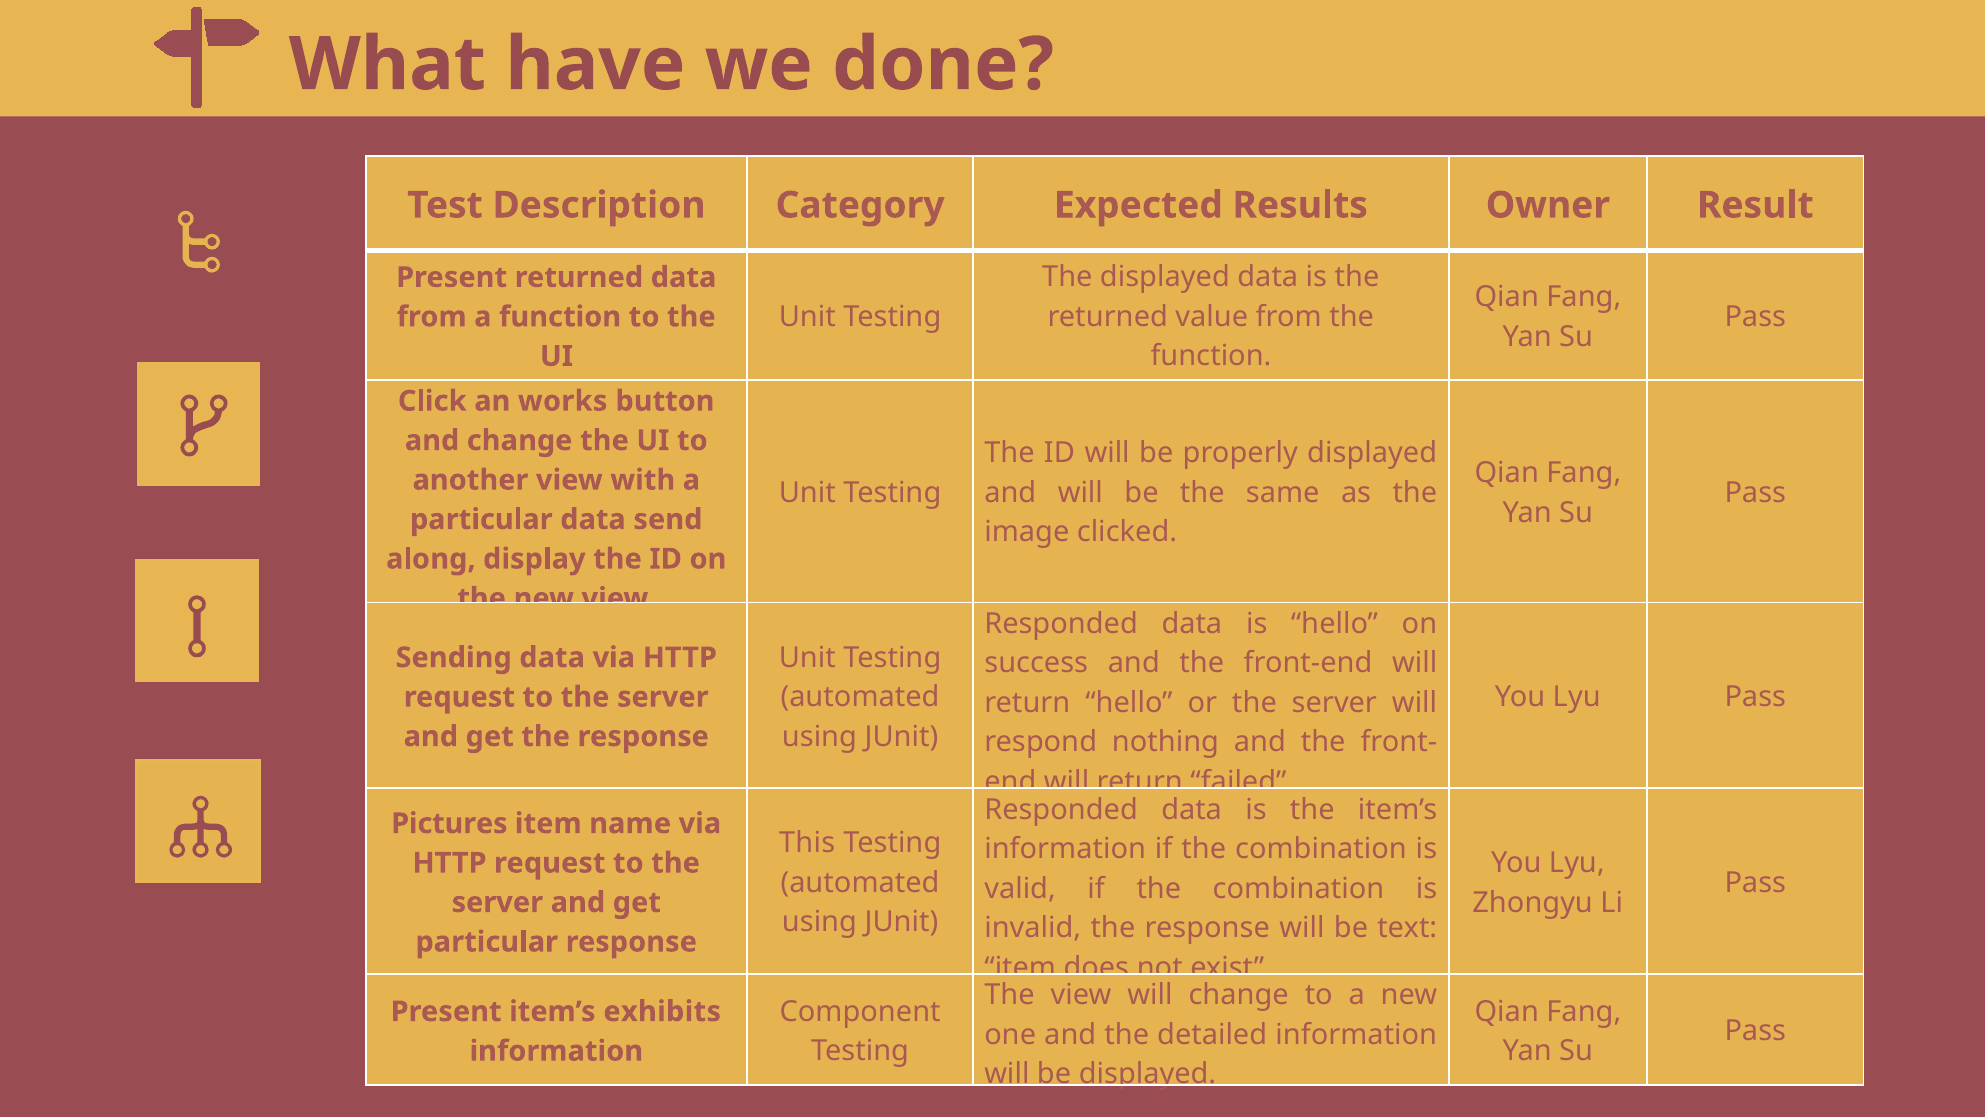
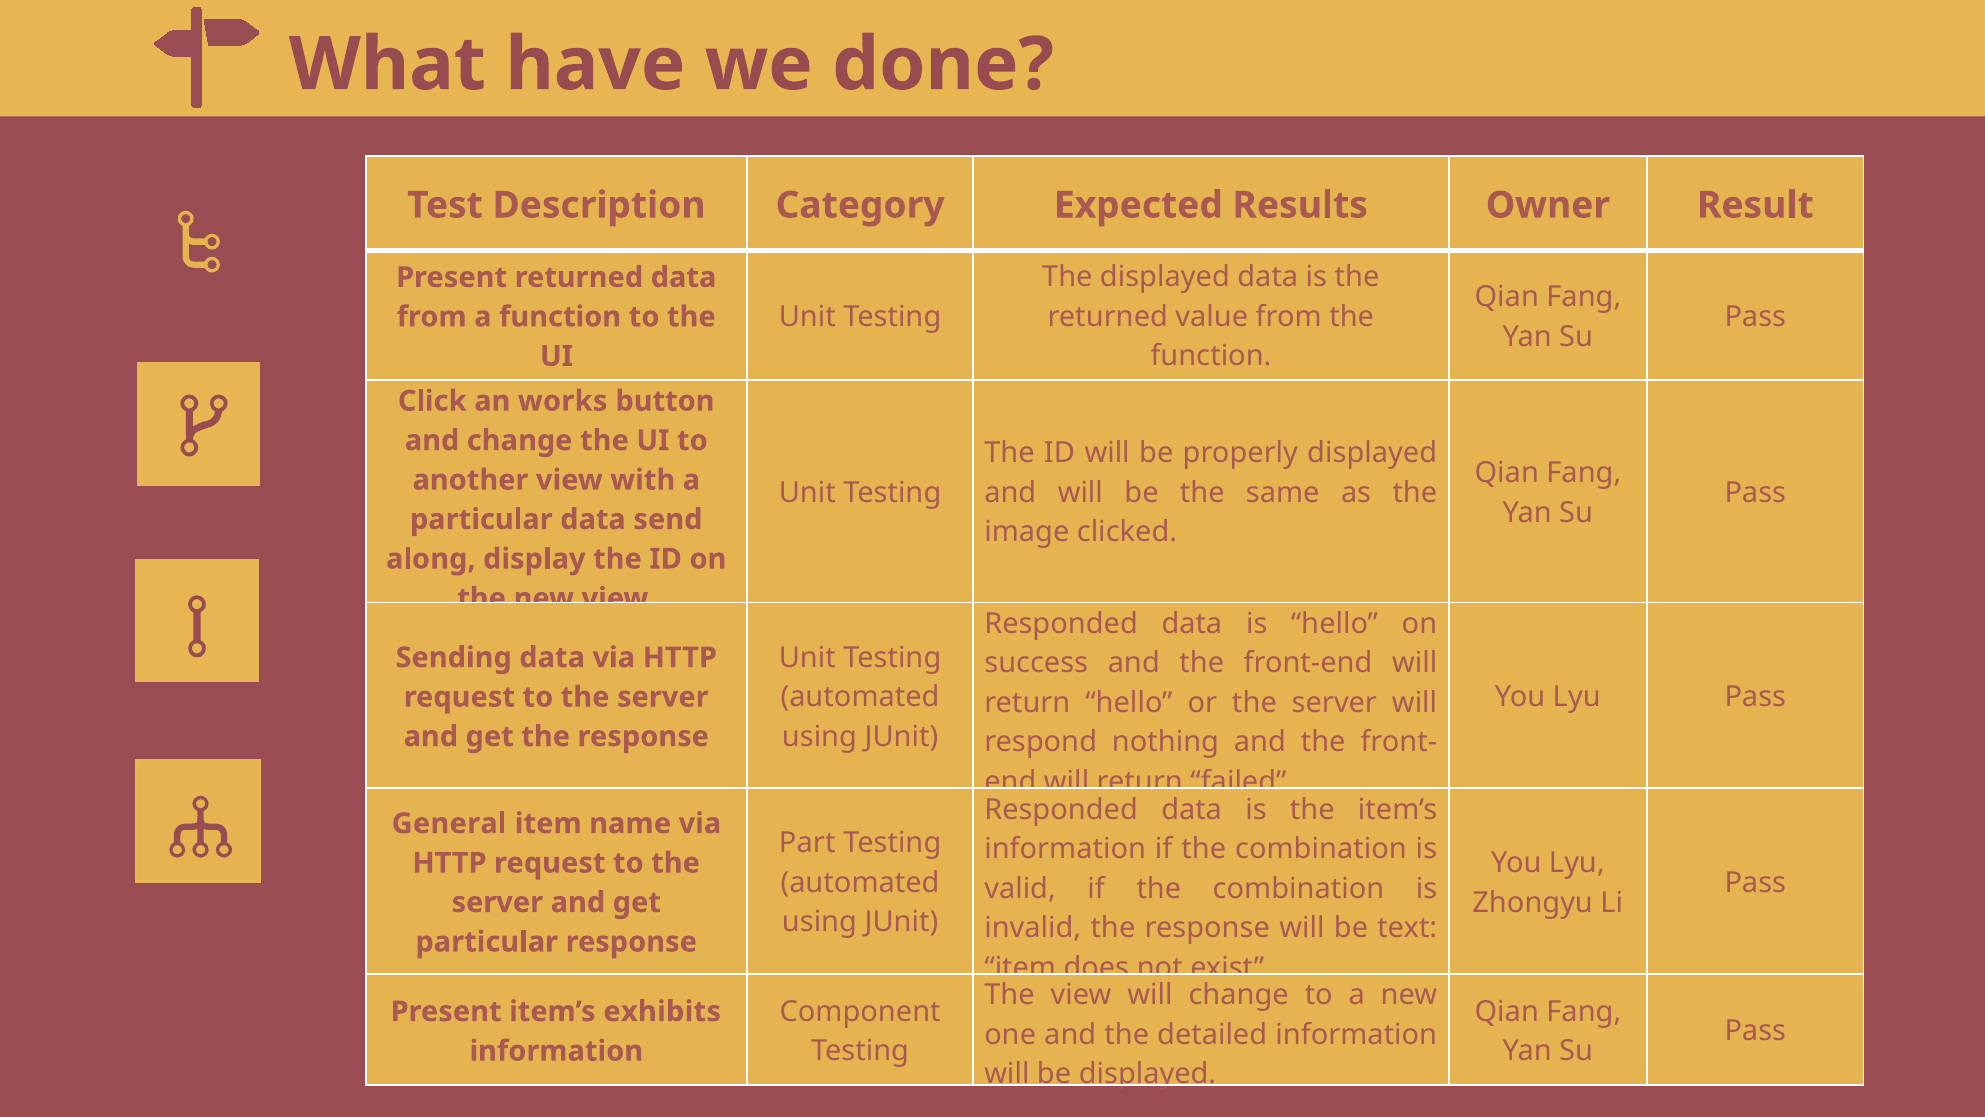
Pictures: Pictures -> General
This: This -> Part
